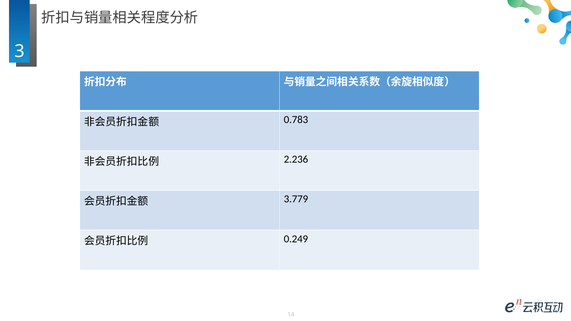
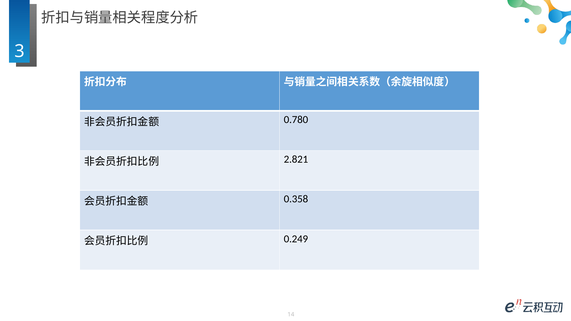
0.783: 0.783 -> 0.780
2.236: 2.236 -> 2.821
3.779: 3.779 -> 0.358
